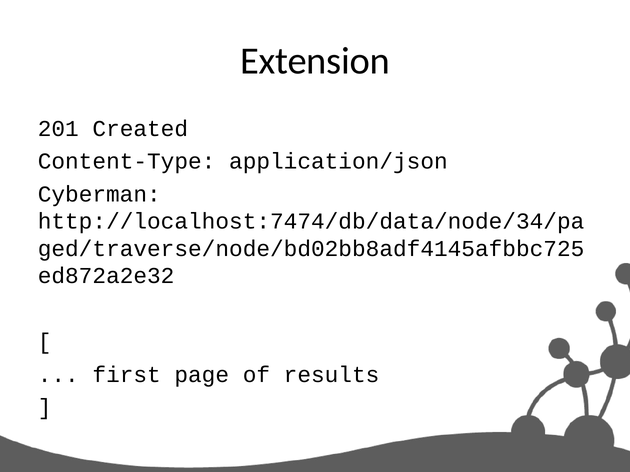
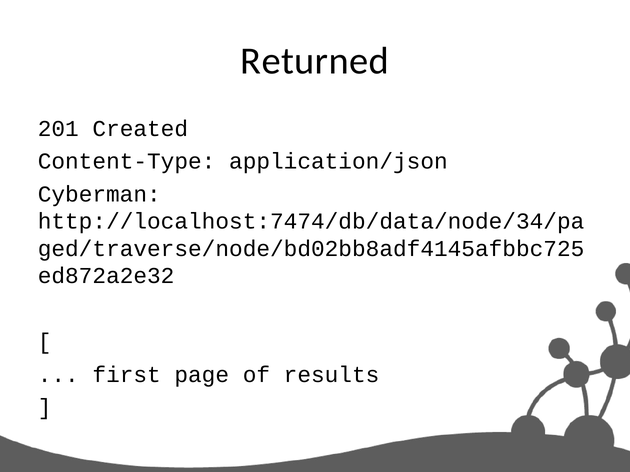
Extension: Extension -> Returned
